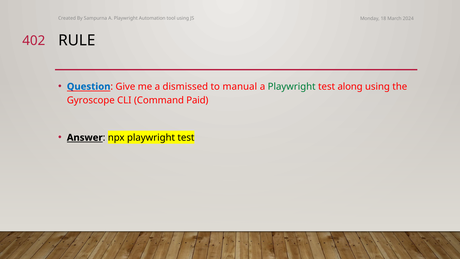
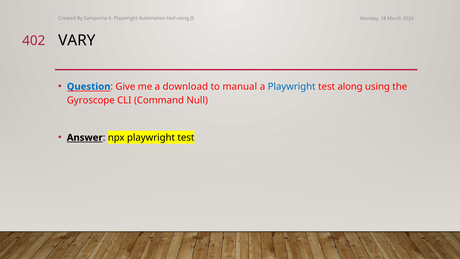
RULE: RULE -> VARY
dismissed: dismissed -> download
Playwright at (292, 86) colour: green -> blue
Paid: Paid -> Null
